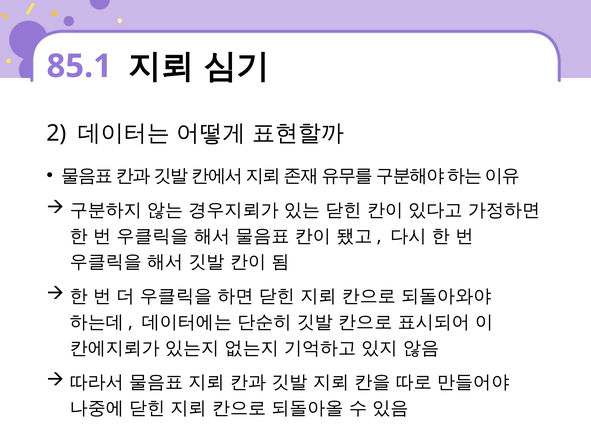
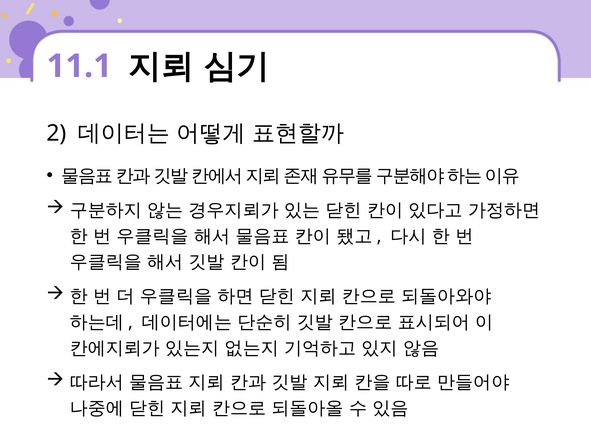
85.1: 85.1 -> 11.1
